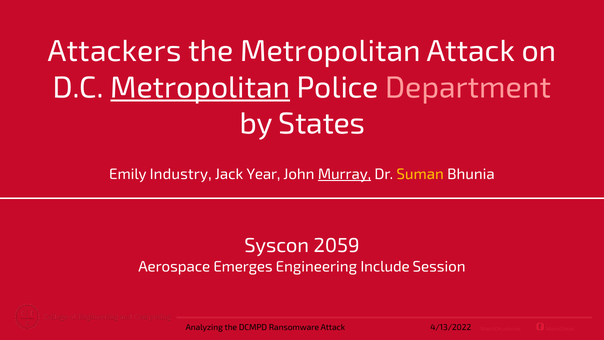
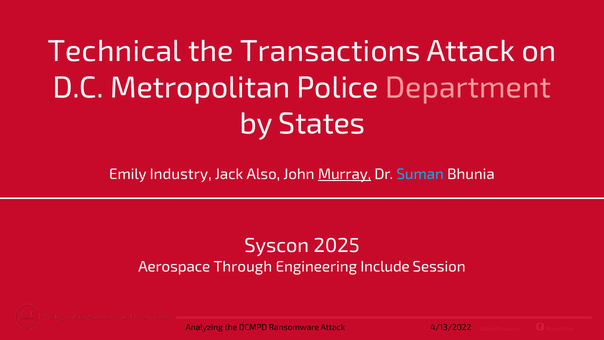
Attackers: Attackers -> Technical
the Metropolitan: Metropolitan -> Transactions
Metropolitan at (200, 88) underline: present -> none
Year: Year -> Also
Suman colour: yellow -> light blue
2059: 2059 -> 2025
Emerges: Emerges -> Through
